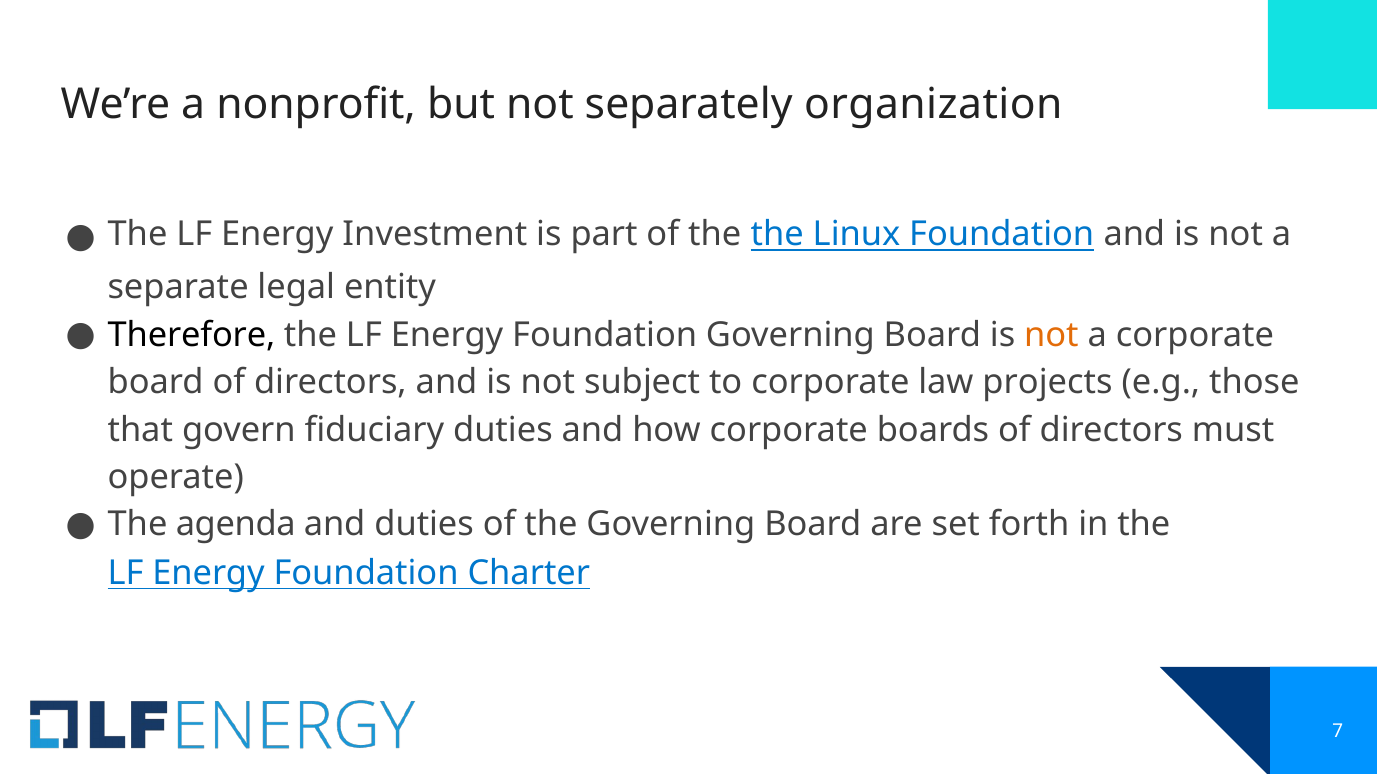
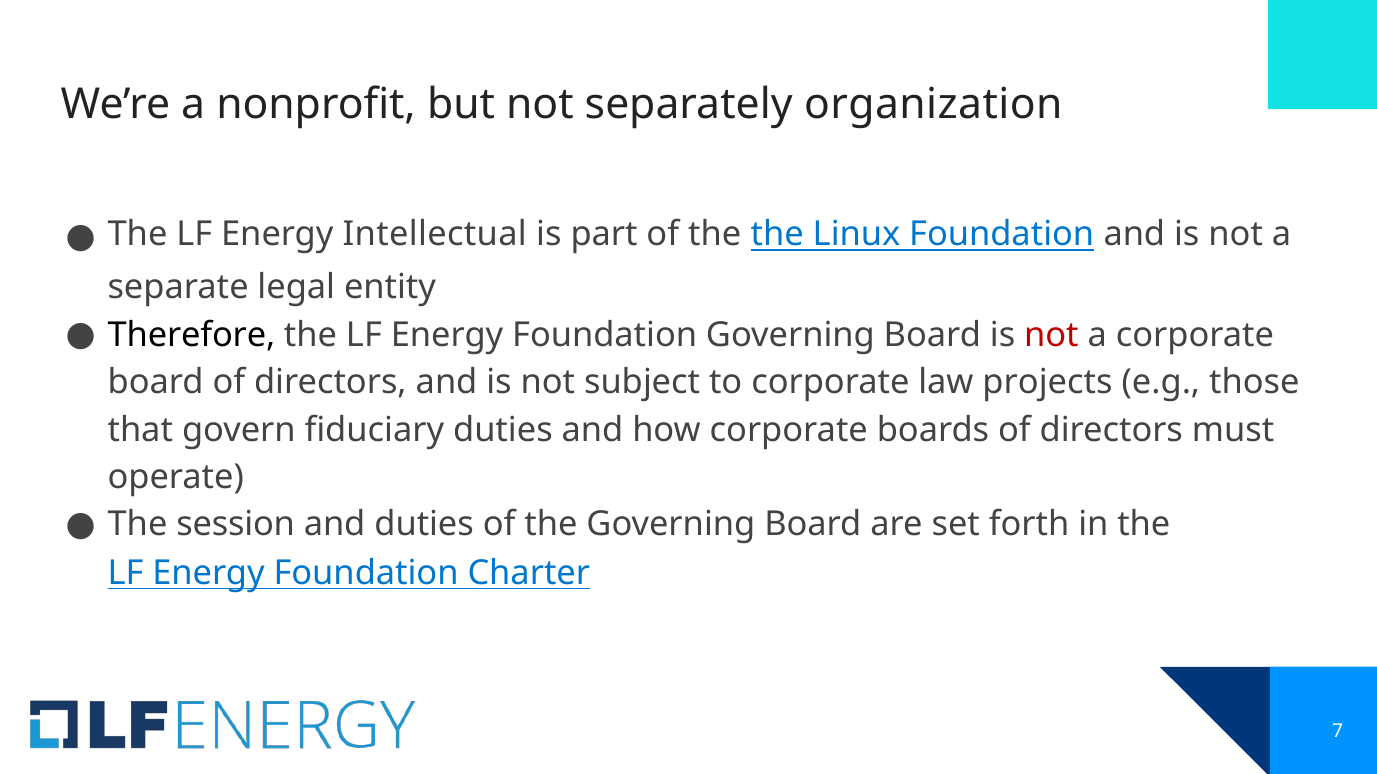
Investment: Investment -> Intellectual
not at (1051, 335) colour: orange -> red
agenda: agenda -> session
